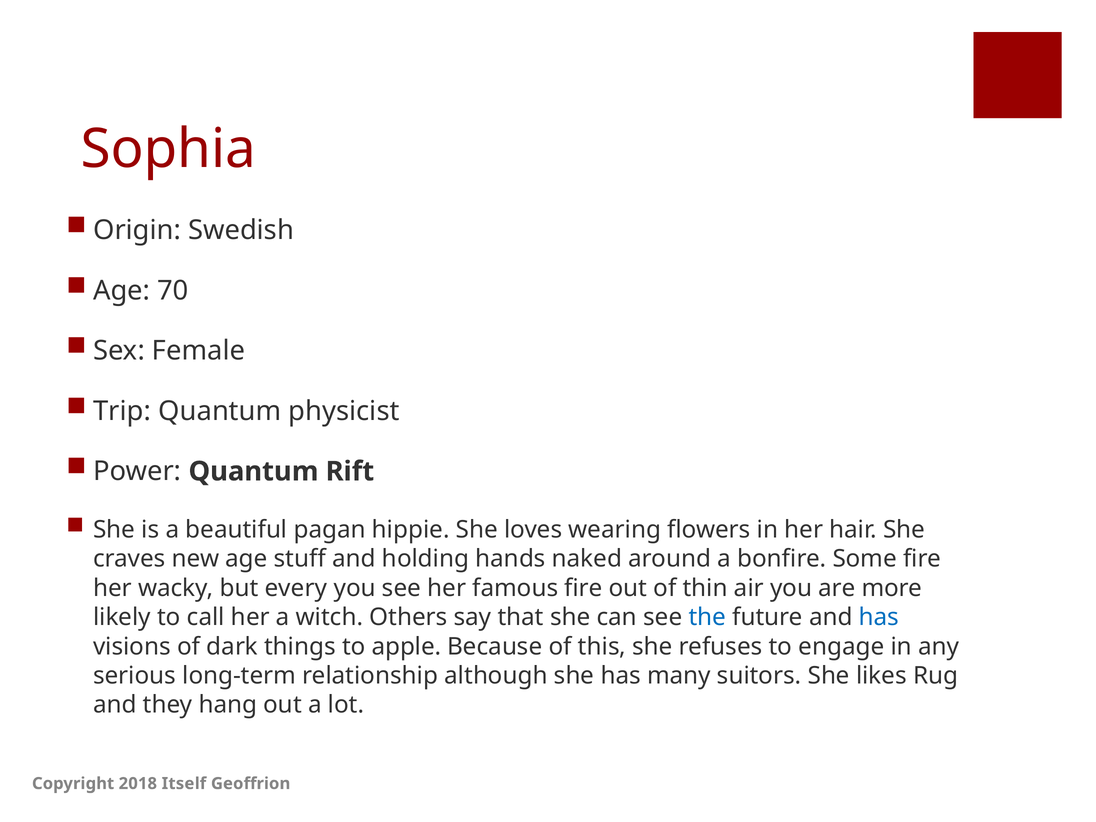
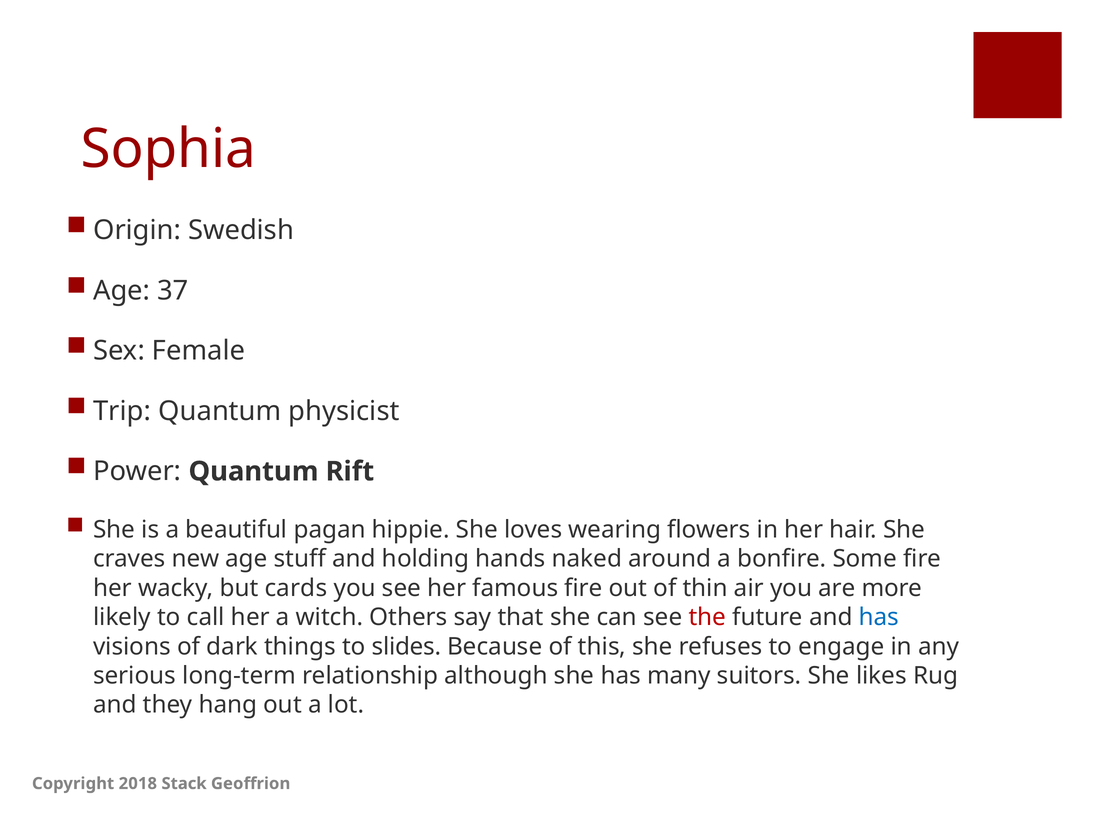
70: 70 -> 37
every: every -> cards
the colour: blue -> red
apple: apple -> slides
Itself: Itself -> Stack
